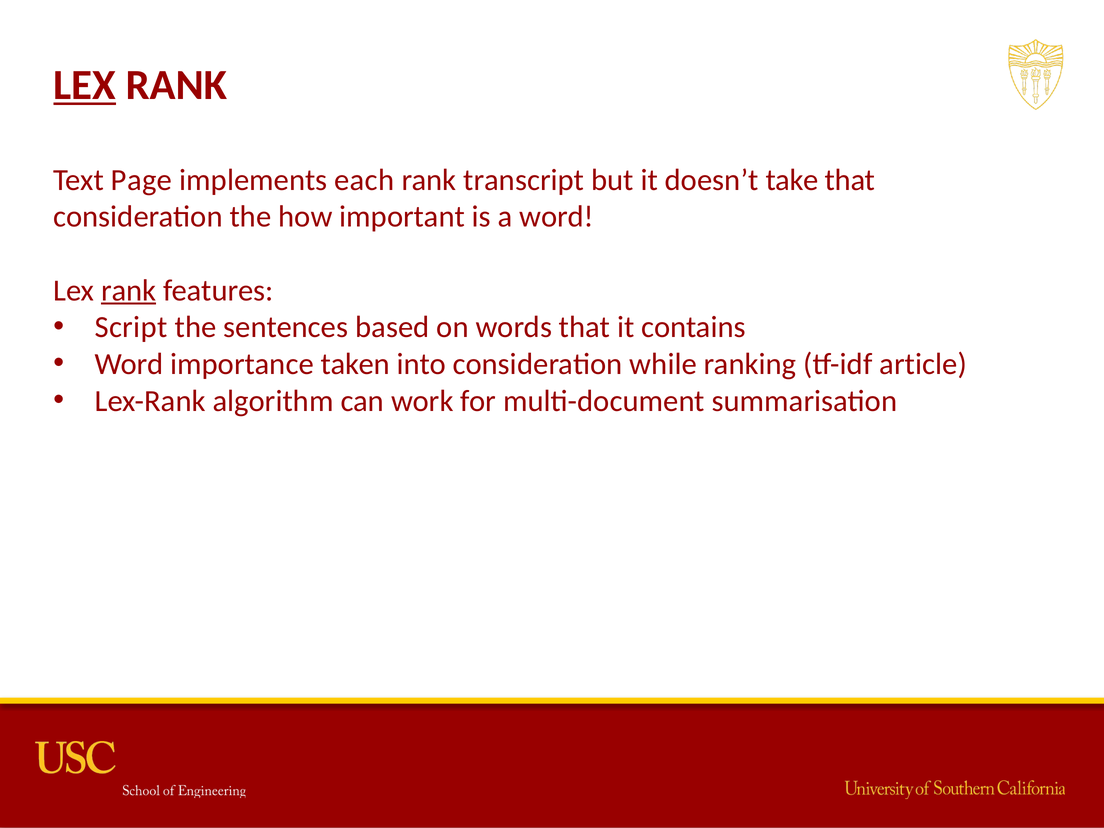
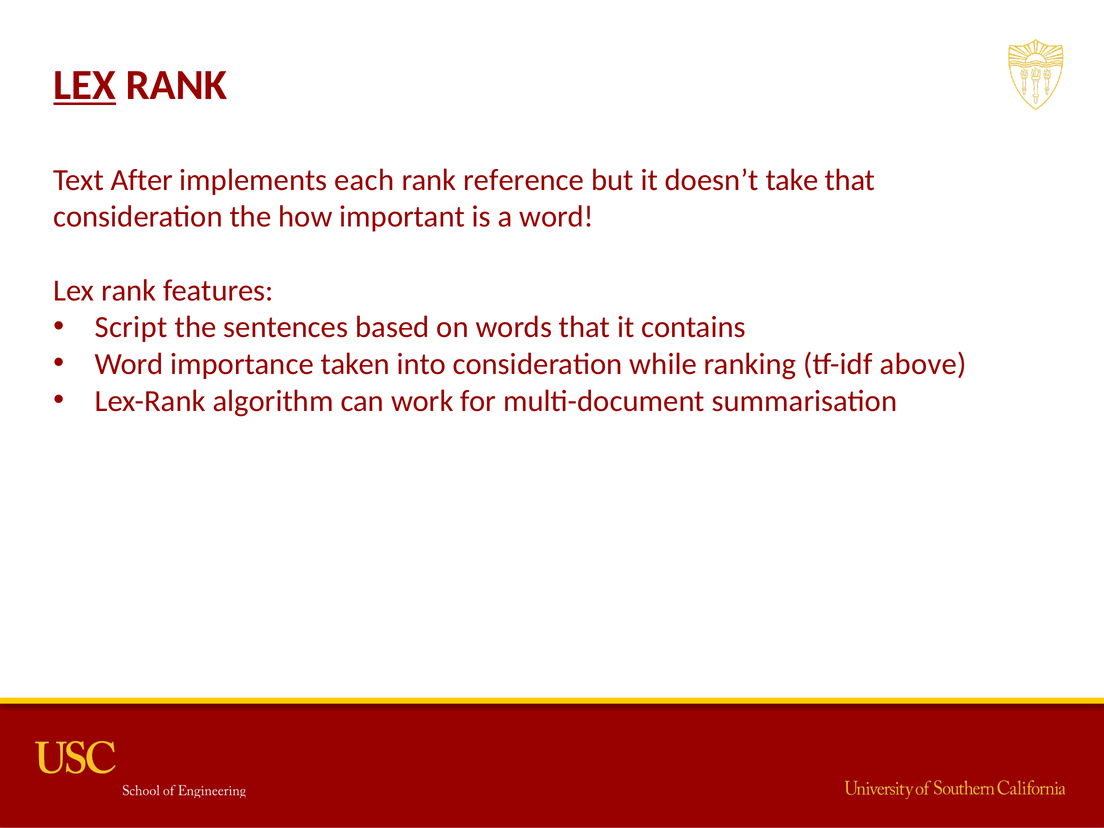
Page: Page -> After
transcript: transcript -> reference
rank at (129, 290) underline: present -> none
article: article -> above
